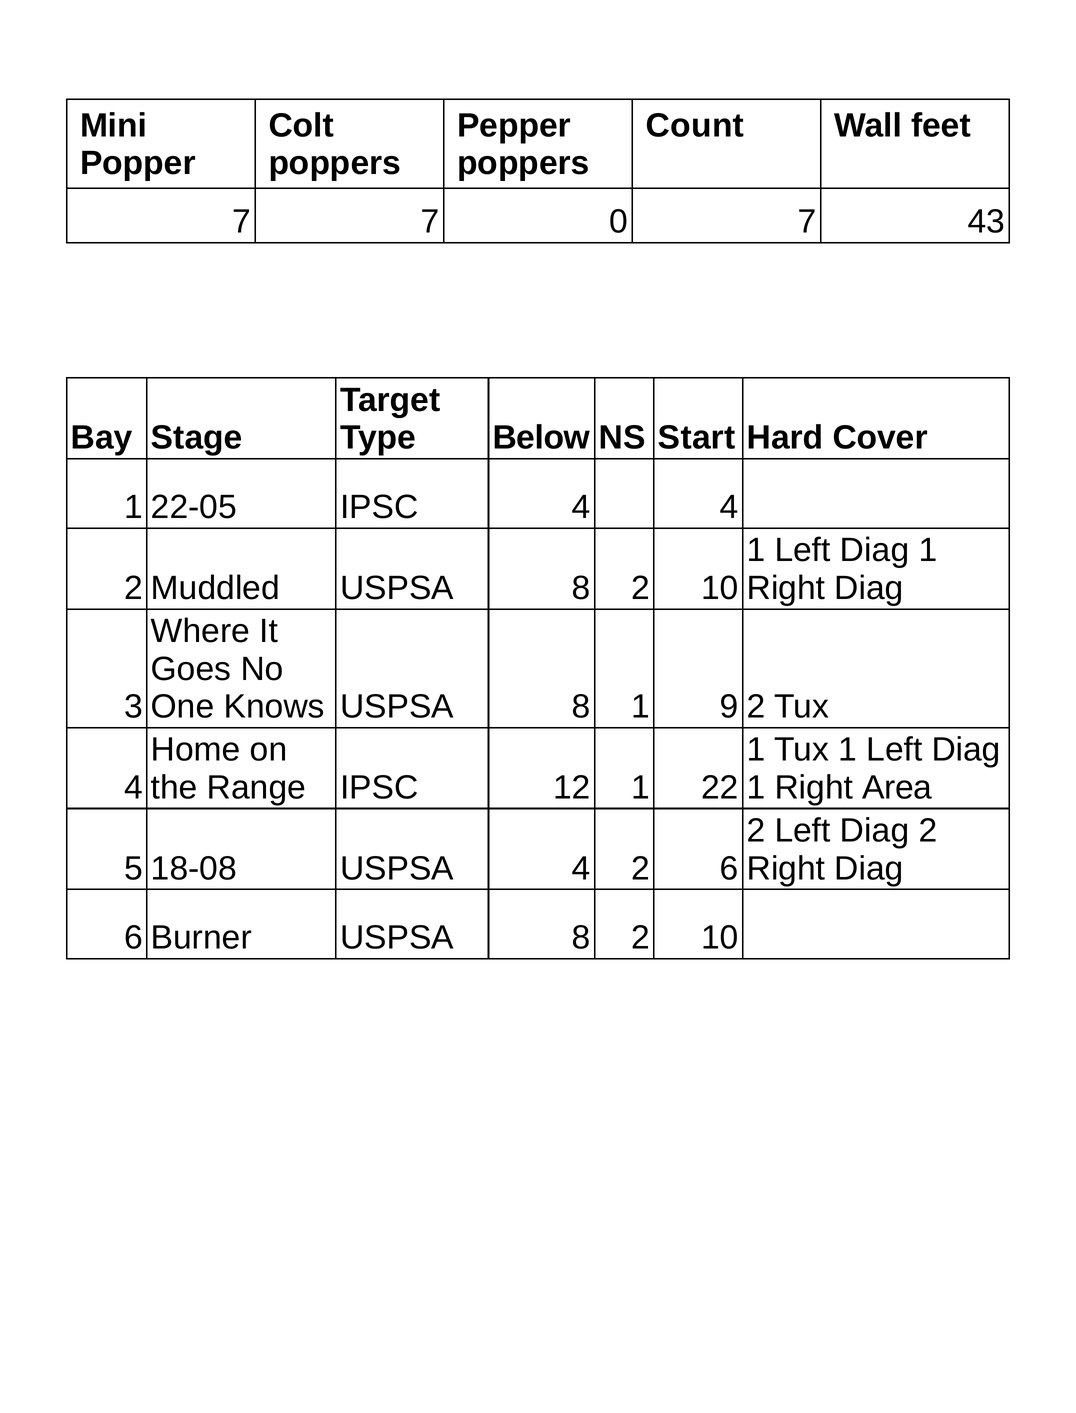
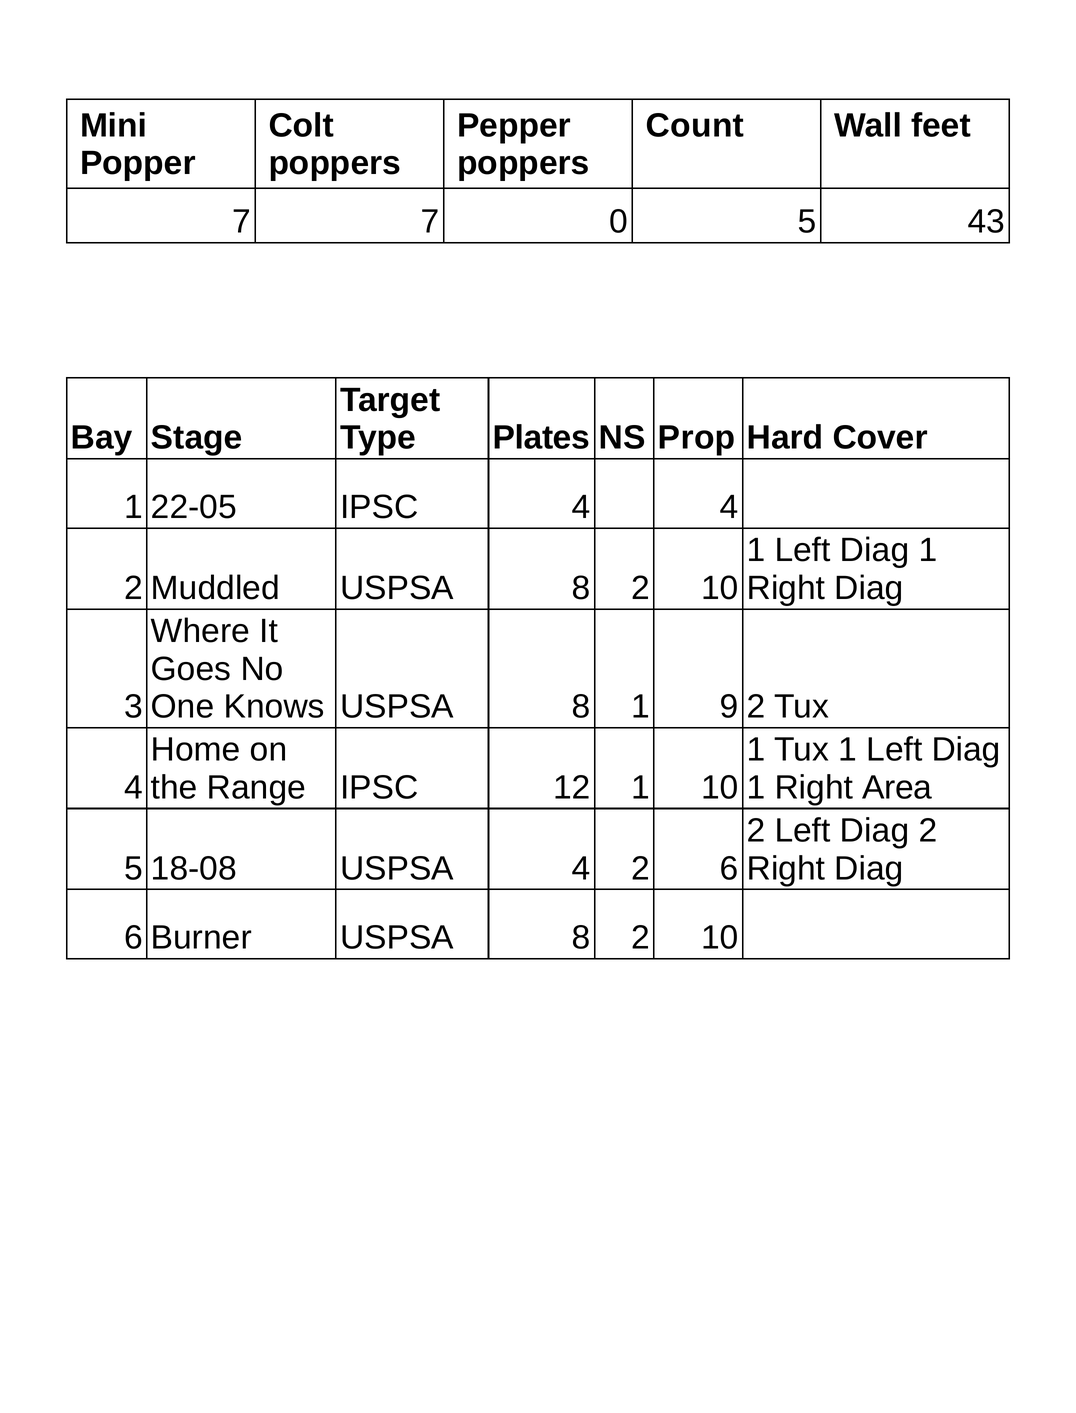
0 7: 7 -> 5
Below: Below -> Plates
Start: Start -> Prop
1 22: 22 -> 10
